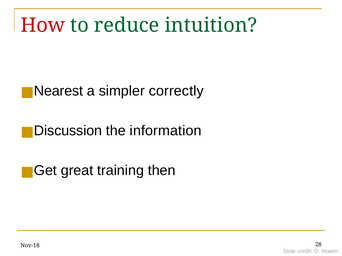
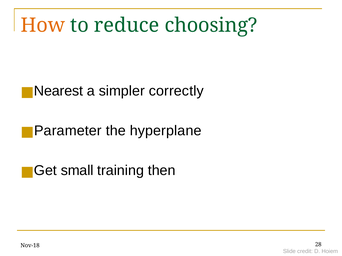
How colour: red -> orange
intuition: intuition -> choosing
Discussion: Discussion -> Parameter
information: information -> hyperplane
great: great -> small
